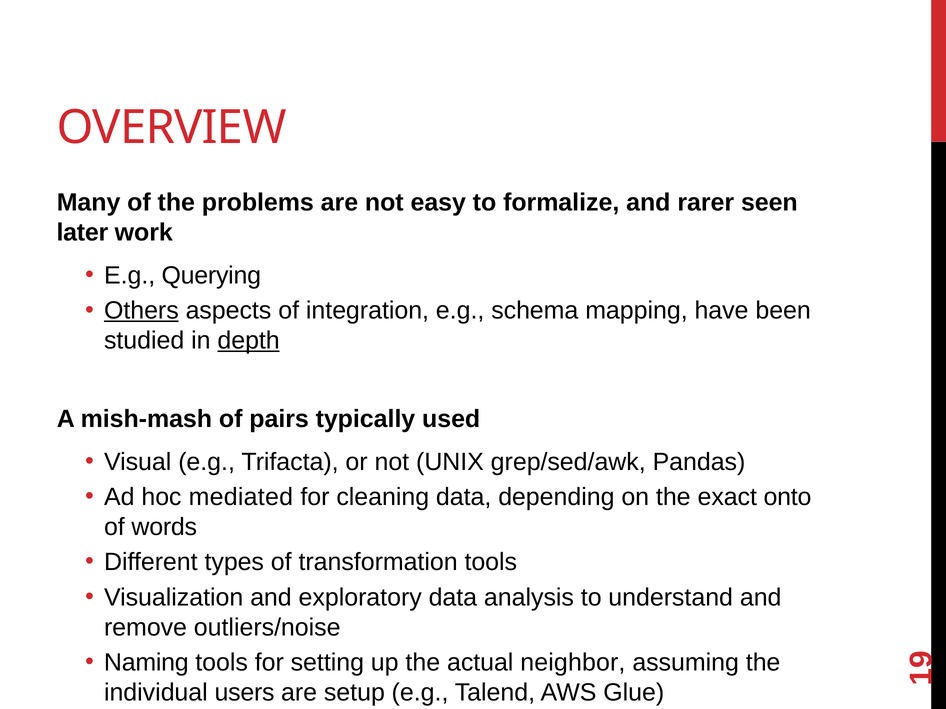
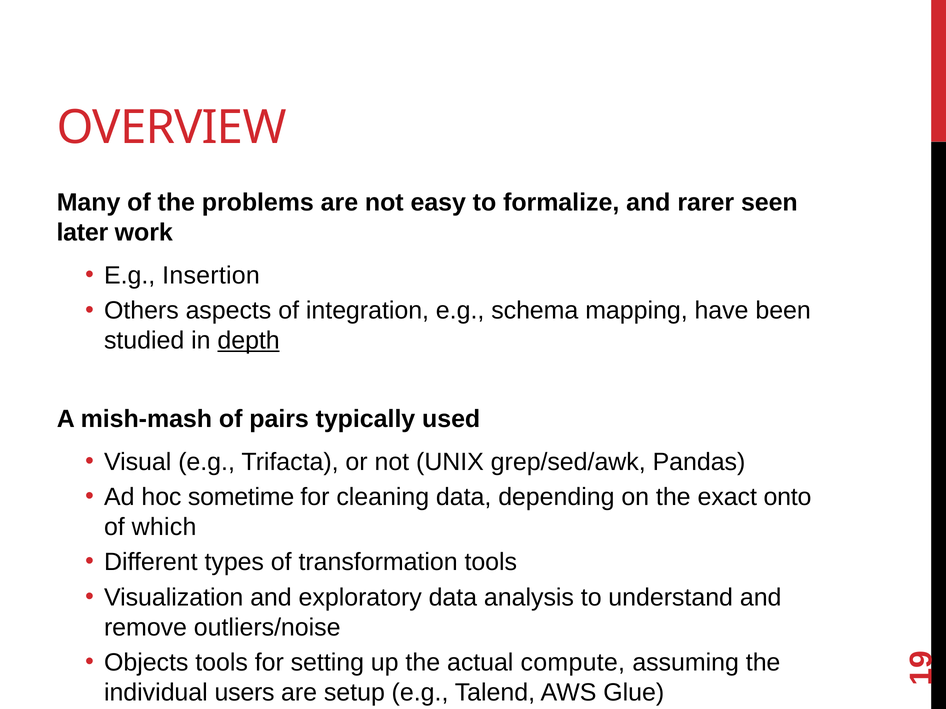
Querying: Querying -> Insertion
Others underline: present -> none
mediated: mediated -> sometime
words: words -> which
Naming: Naming -> Objects
neighbor: neighbor -> compute
